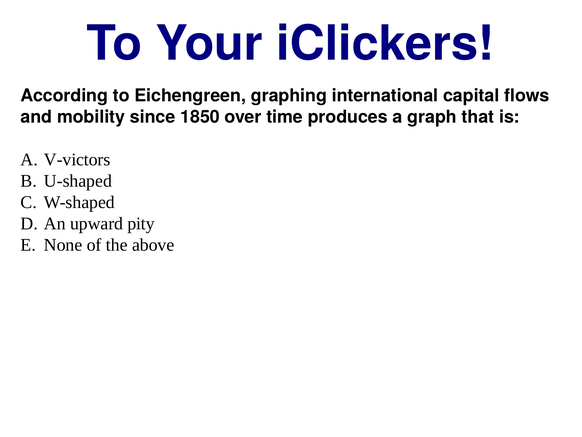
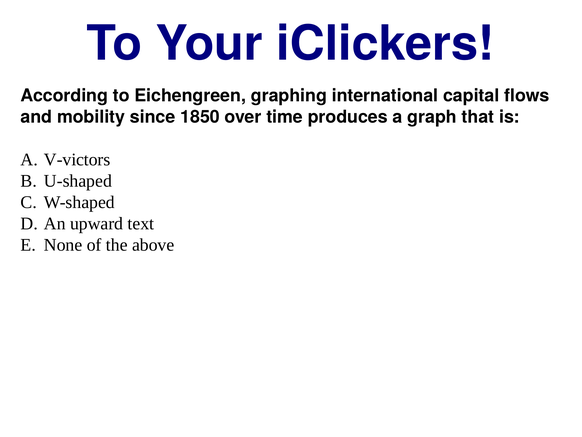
pity: pity -> text
